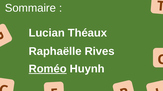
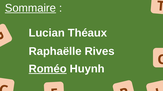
Sommaire underline: none -> present
